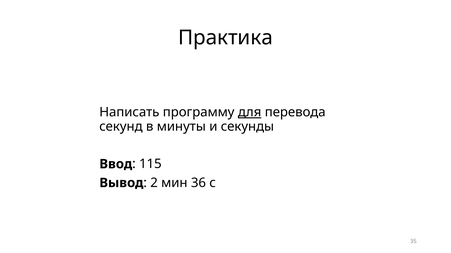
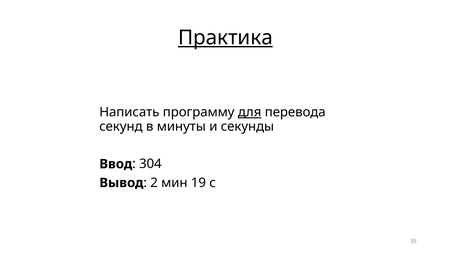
Практика underline: none -> present
115: 115 -> 304
36: 36 -> 19
